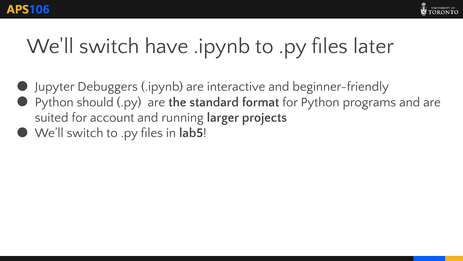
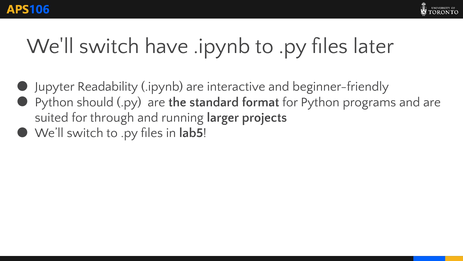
Debuggers: Debuggers -> Readability
account: account -> through
